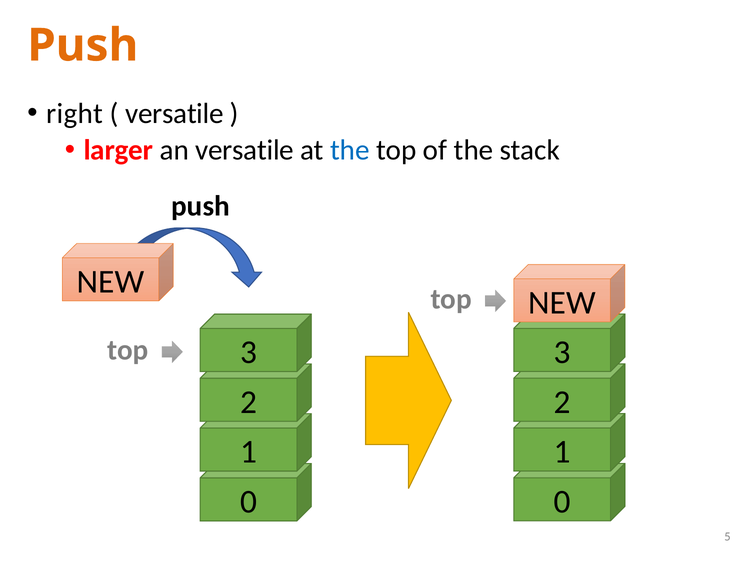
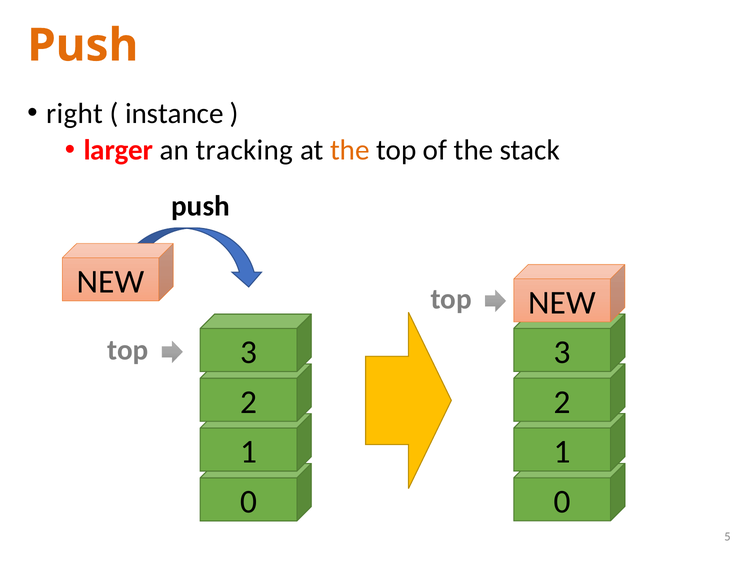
versatile at (175, 114): versatile -> instance
an versatile: versatile -> tracking
the at (350, 150) colour: blue -> orange
